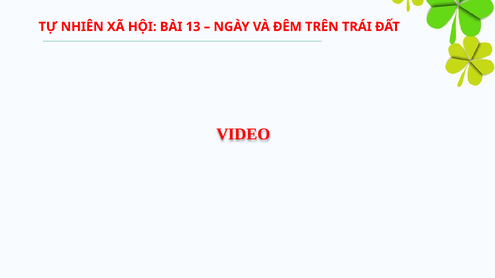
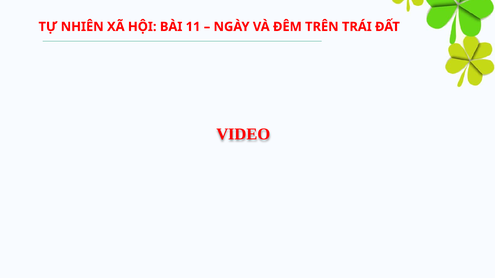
13: 13 -> 11
